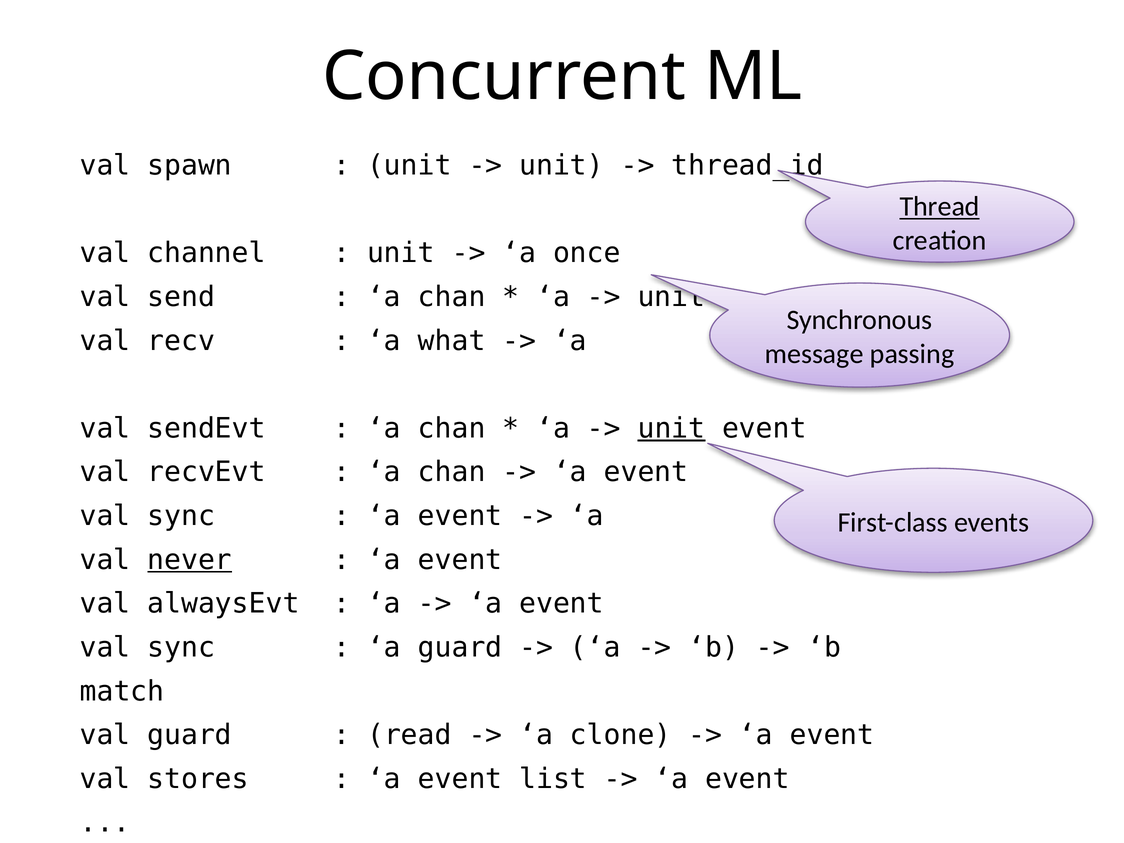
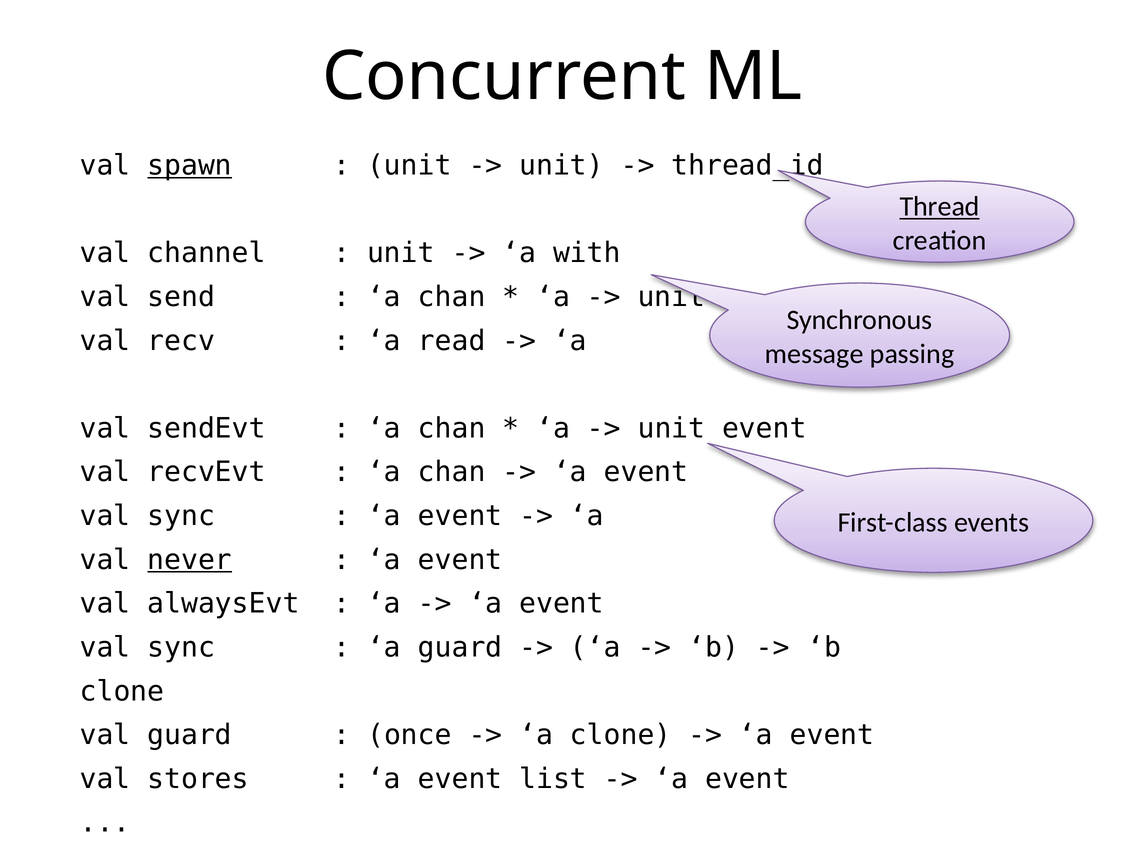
spawn underline: none -> present
once: once -> with
what: what -> read
unit at (671, 428) underline: present -> none
match at (122, 691): match -> clone
read: read -> once
